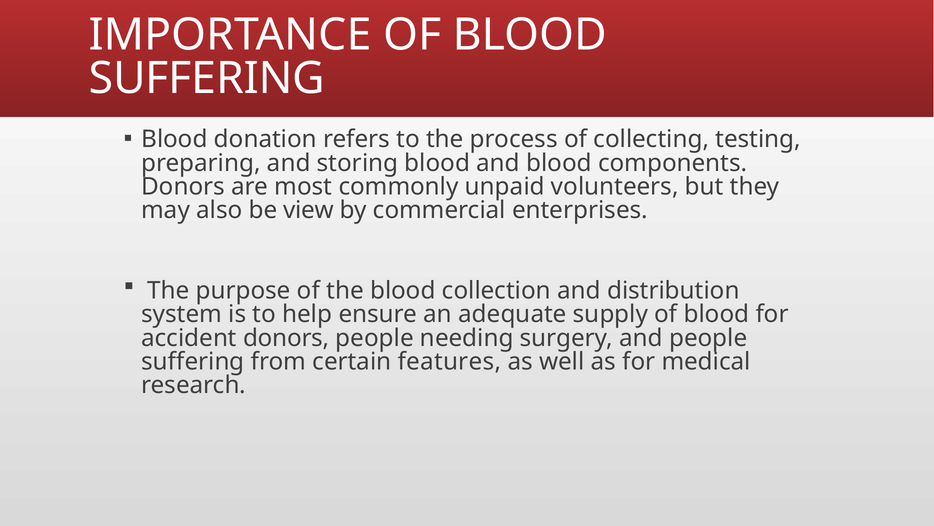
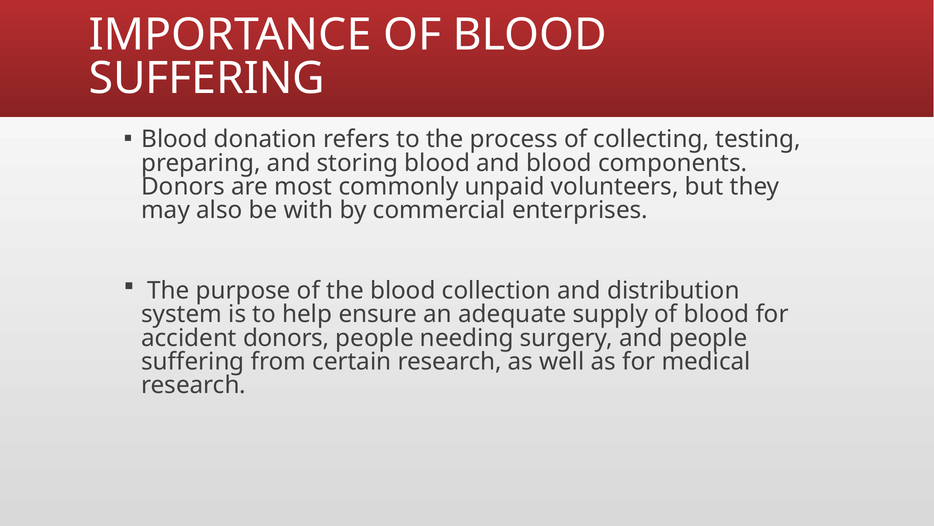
view: view -> with
certain features: features -> research
